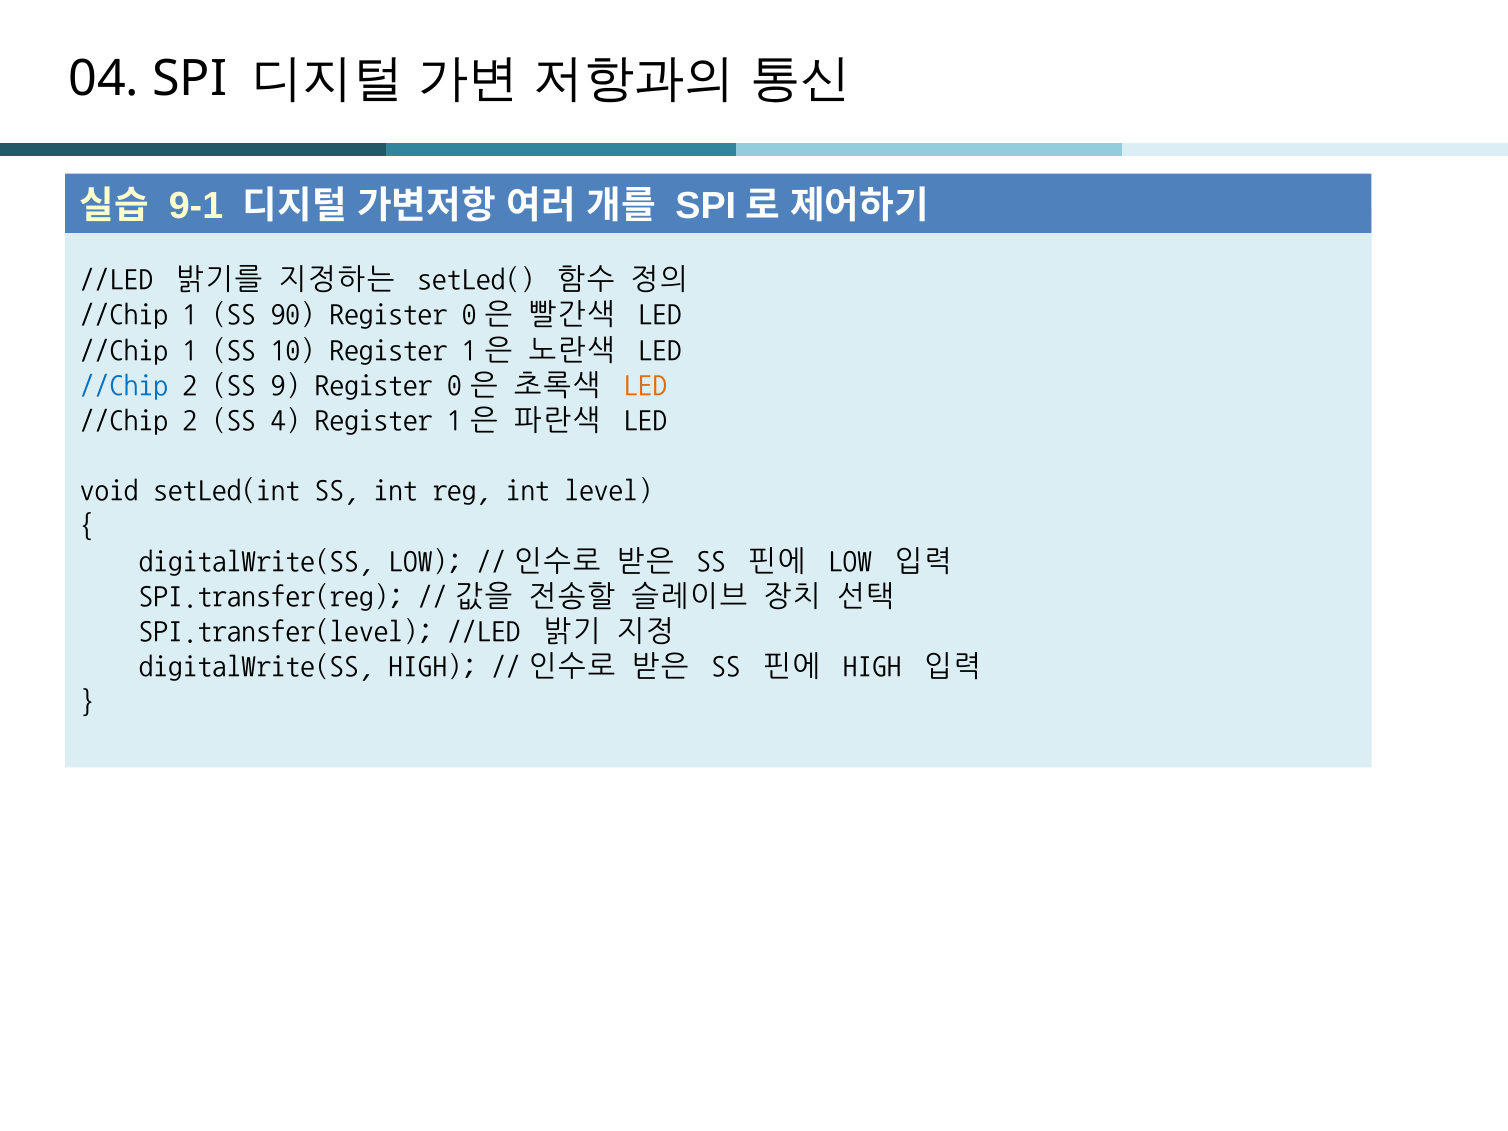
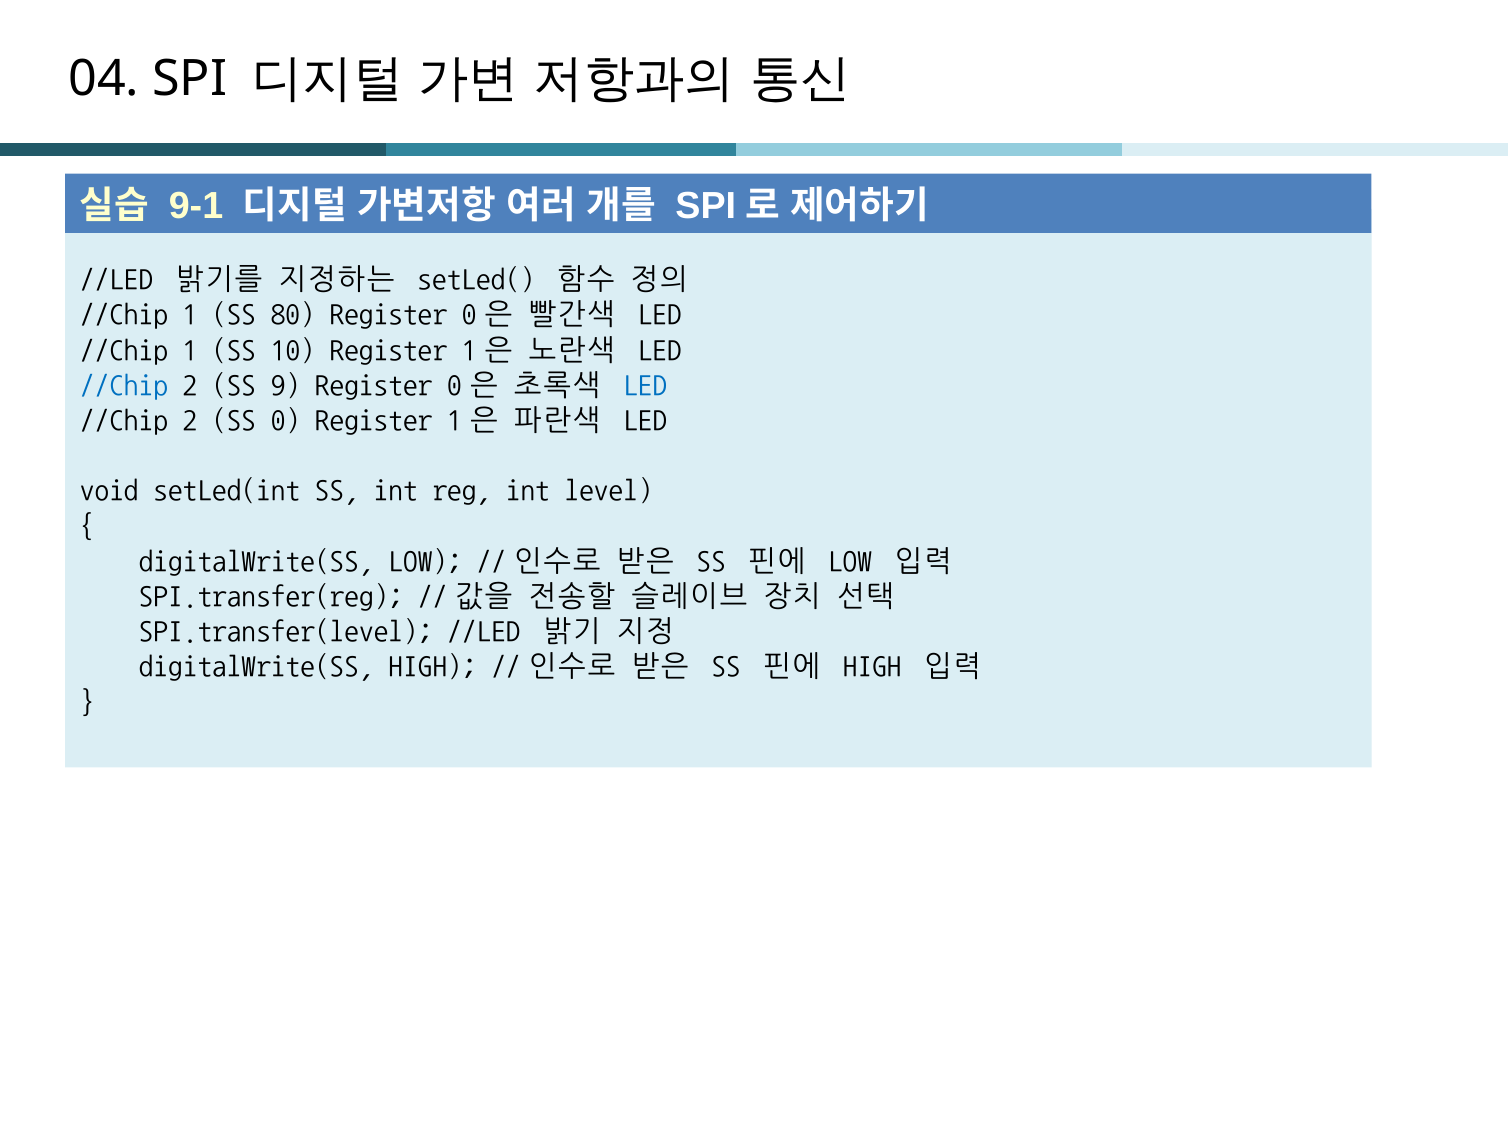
90: 90 -> 80
LED at (645, 385) colour: orange -> blue
SS 4: 4 -> 0
